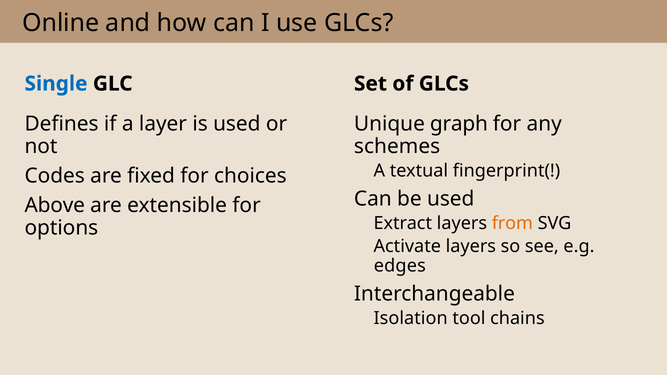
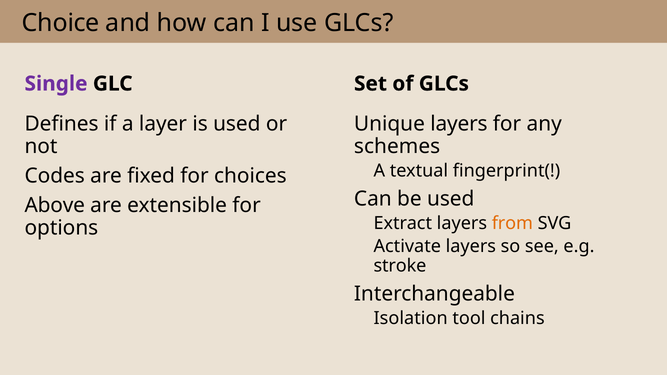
Online: Online -> Choice
Single colour: blue -> purple
Unique graph: graph -> layers
edges: edges -> stroke
